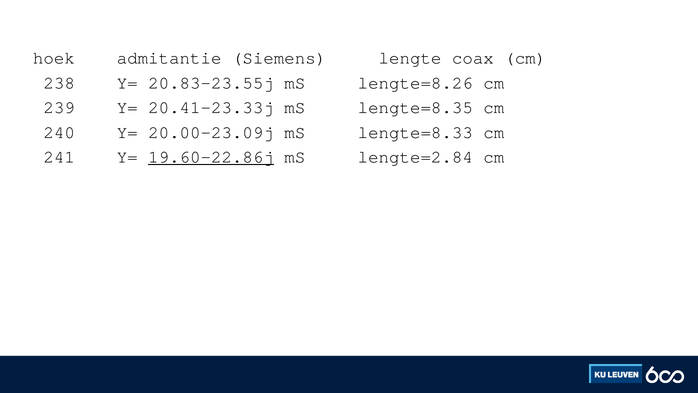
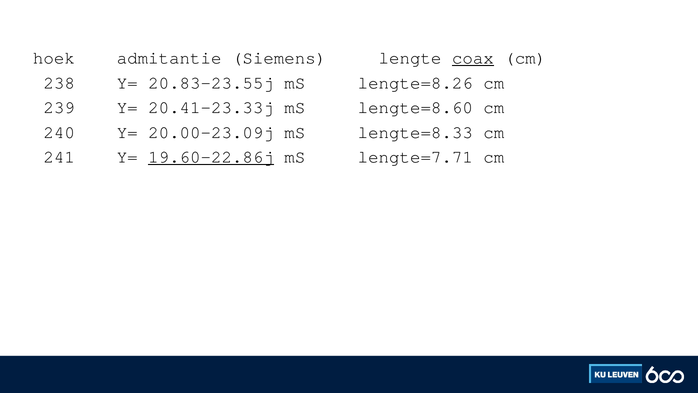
coax underline: none -> present
lengte=8.35: lengte=8.35 -> lengte=8.60
lengte=2.84: lengte=2.84 -> lengte=7.71
